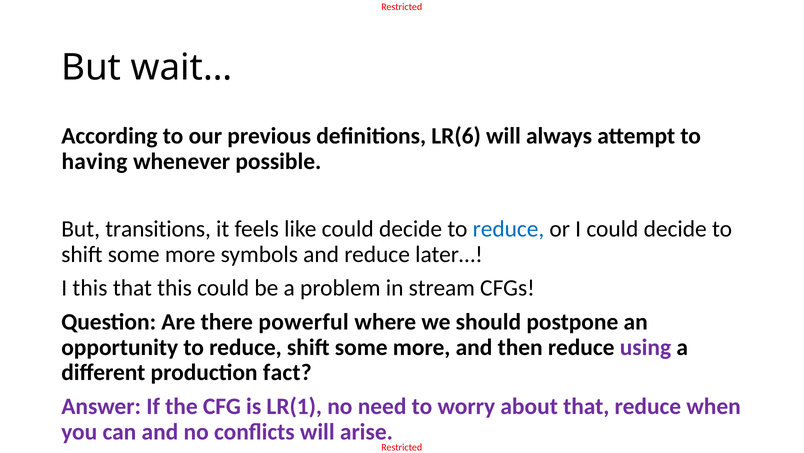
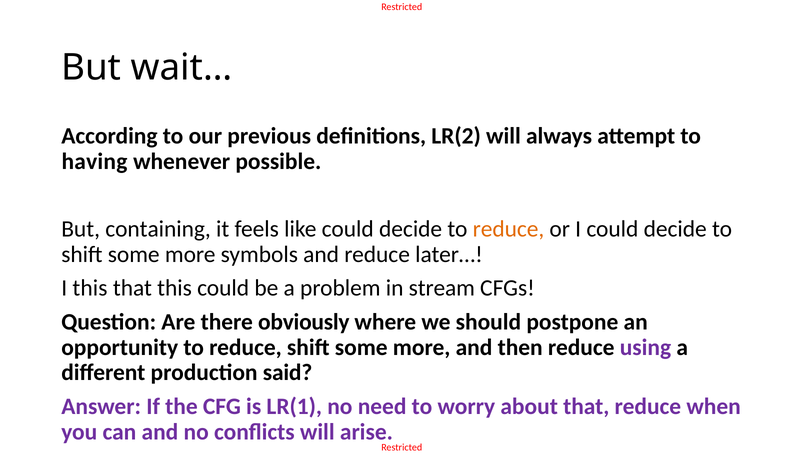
LR(6: LR(6 -> LR(2
transitions: transitions -> containing
reduce at (508, 229) colour: blue -> orange
powerful: powerful -> obviously
fact: fact -> said
